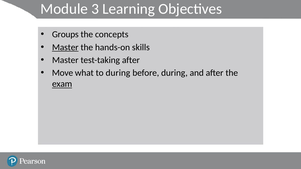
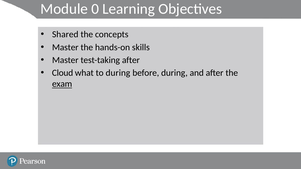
3: 3 -> 0
Groups: Groups -> Shared
Master at (65, 47) underline: present -> none
Move: Move -> Cloud
